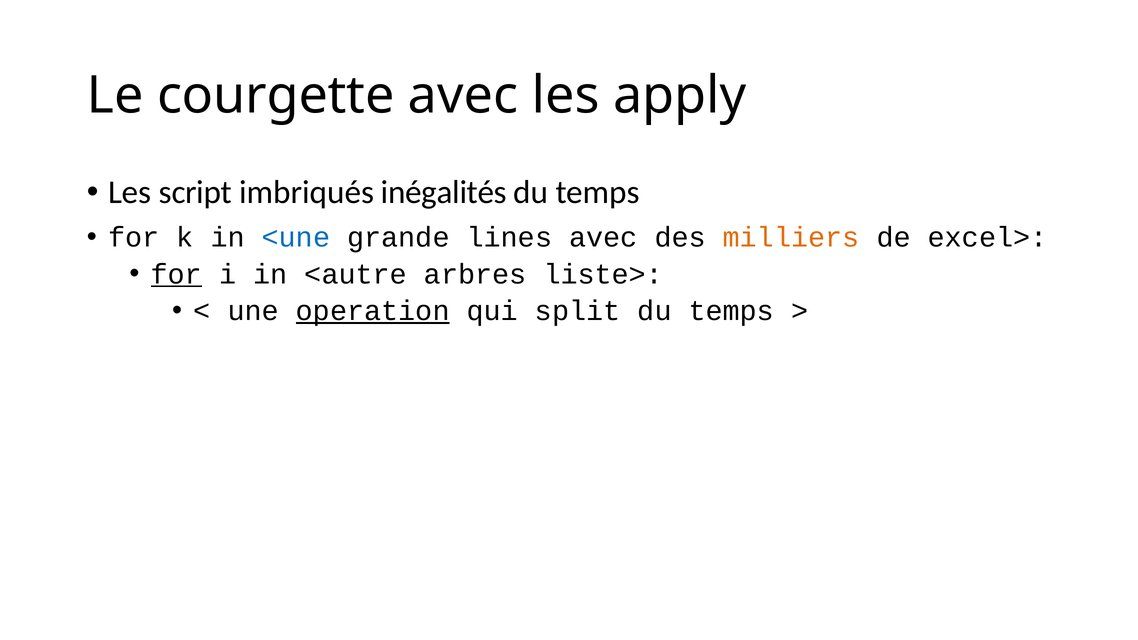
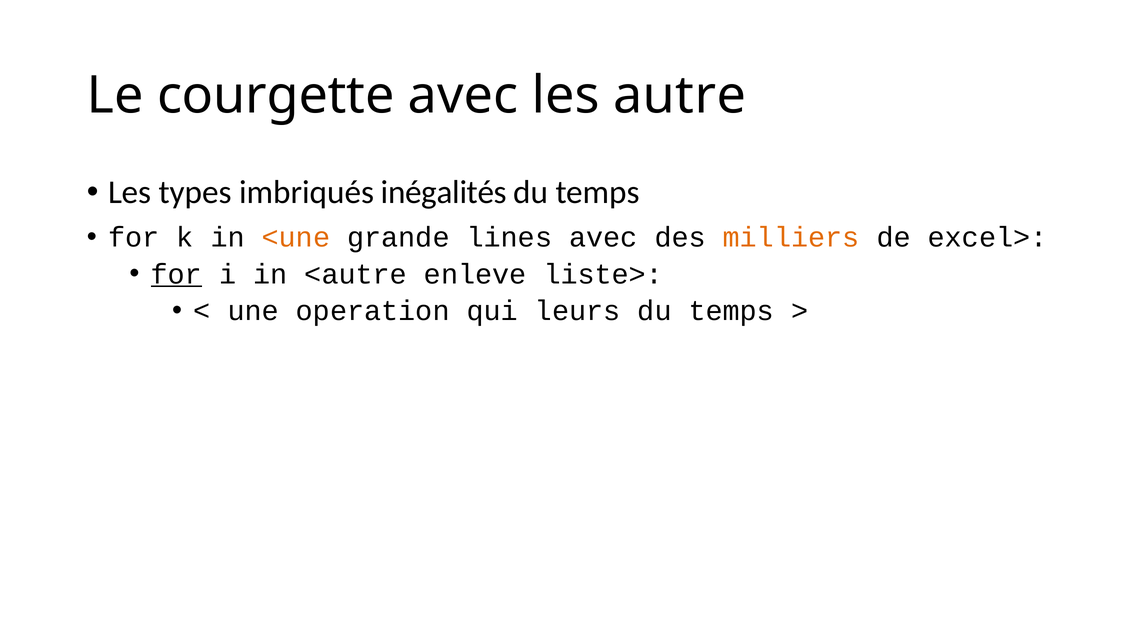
apply: apply -> autre
script: script -> types
<une colour: blue -> orange
arbres: arbres -> enleve
operation underline: present -> none
split: split -> leurs
